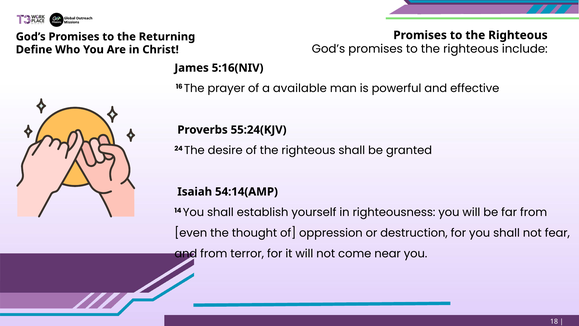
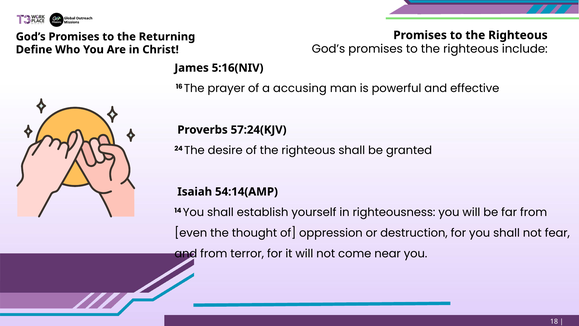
available: available -> accusing
55:24(KJV: 55:24(KJV -> 57:24(KJV
